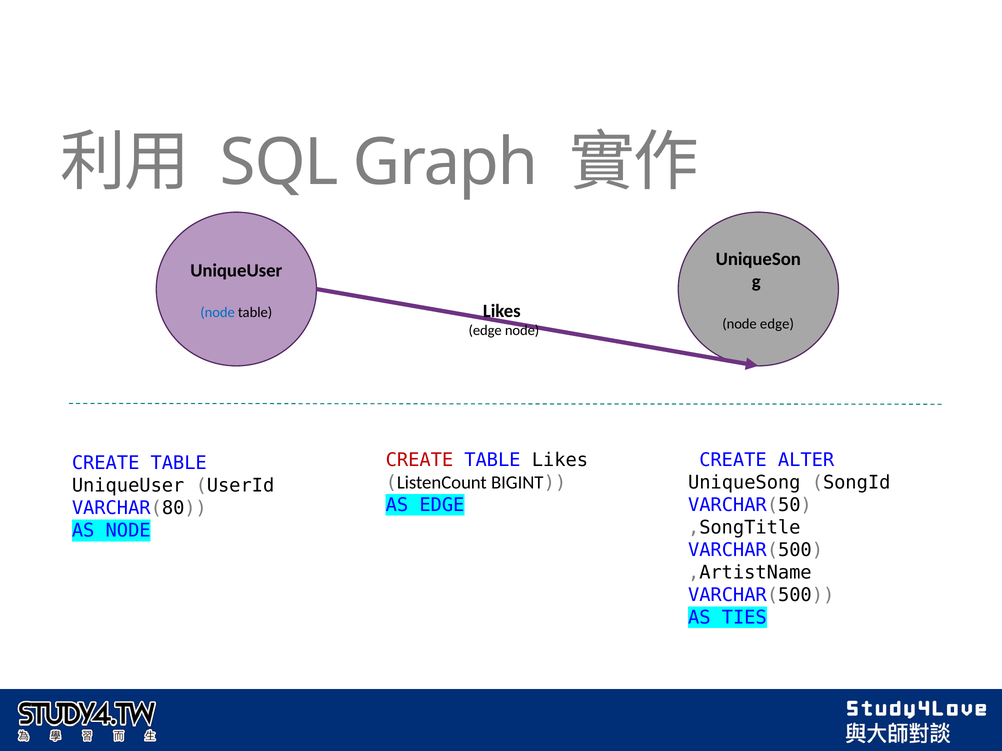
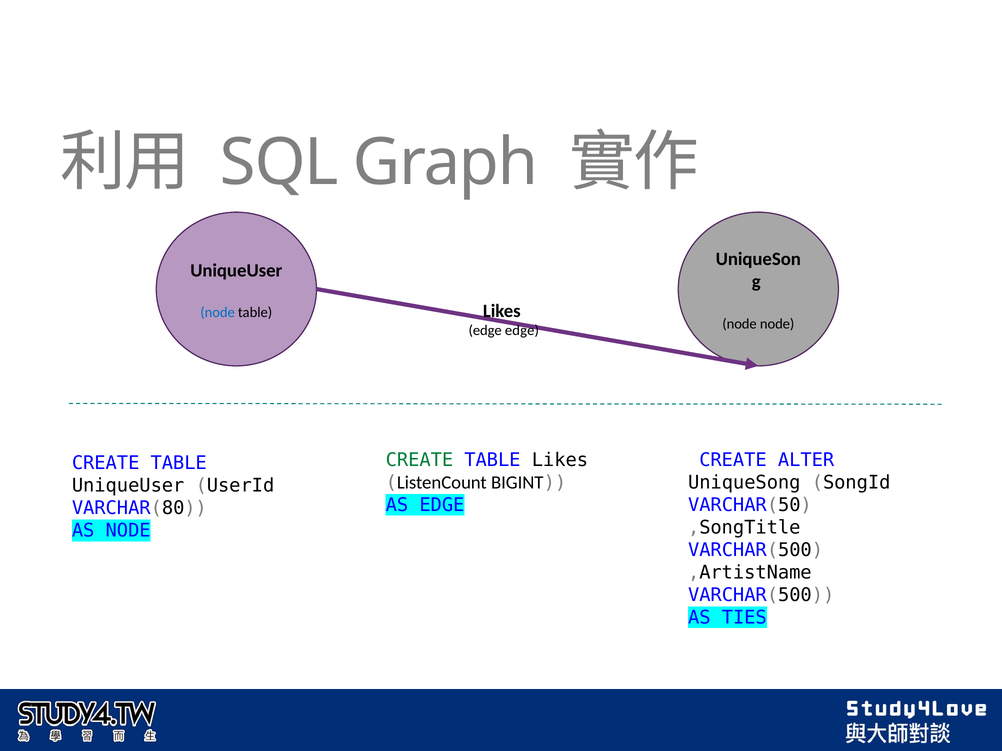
edge at (777, 324): edge -> node
edge node: node -> edge
CREATE at (419, 460) colour: red -> green
